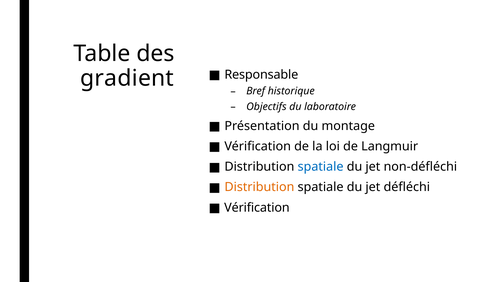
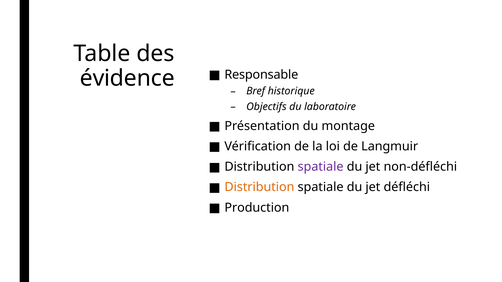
gradient: gradient -> évidence
spatiale at (321, 167) colour: blue -> purple
Vérification at (257, 208): Vérification -> Production
